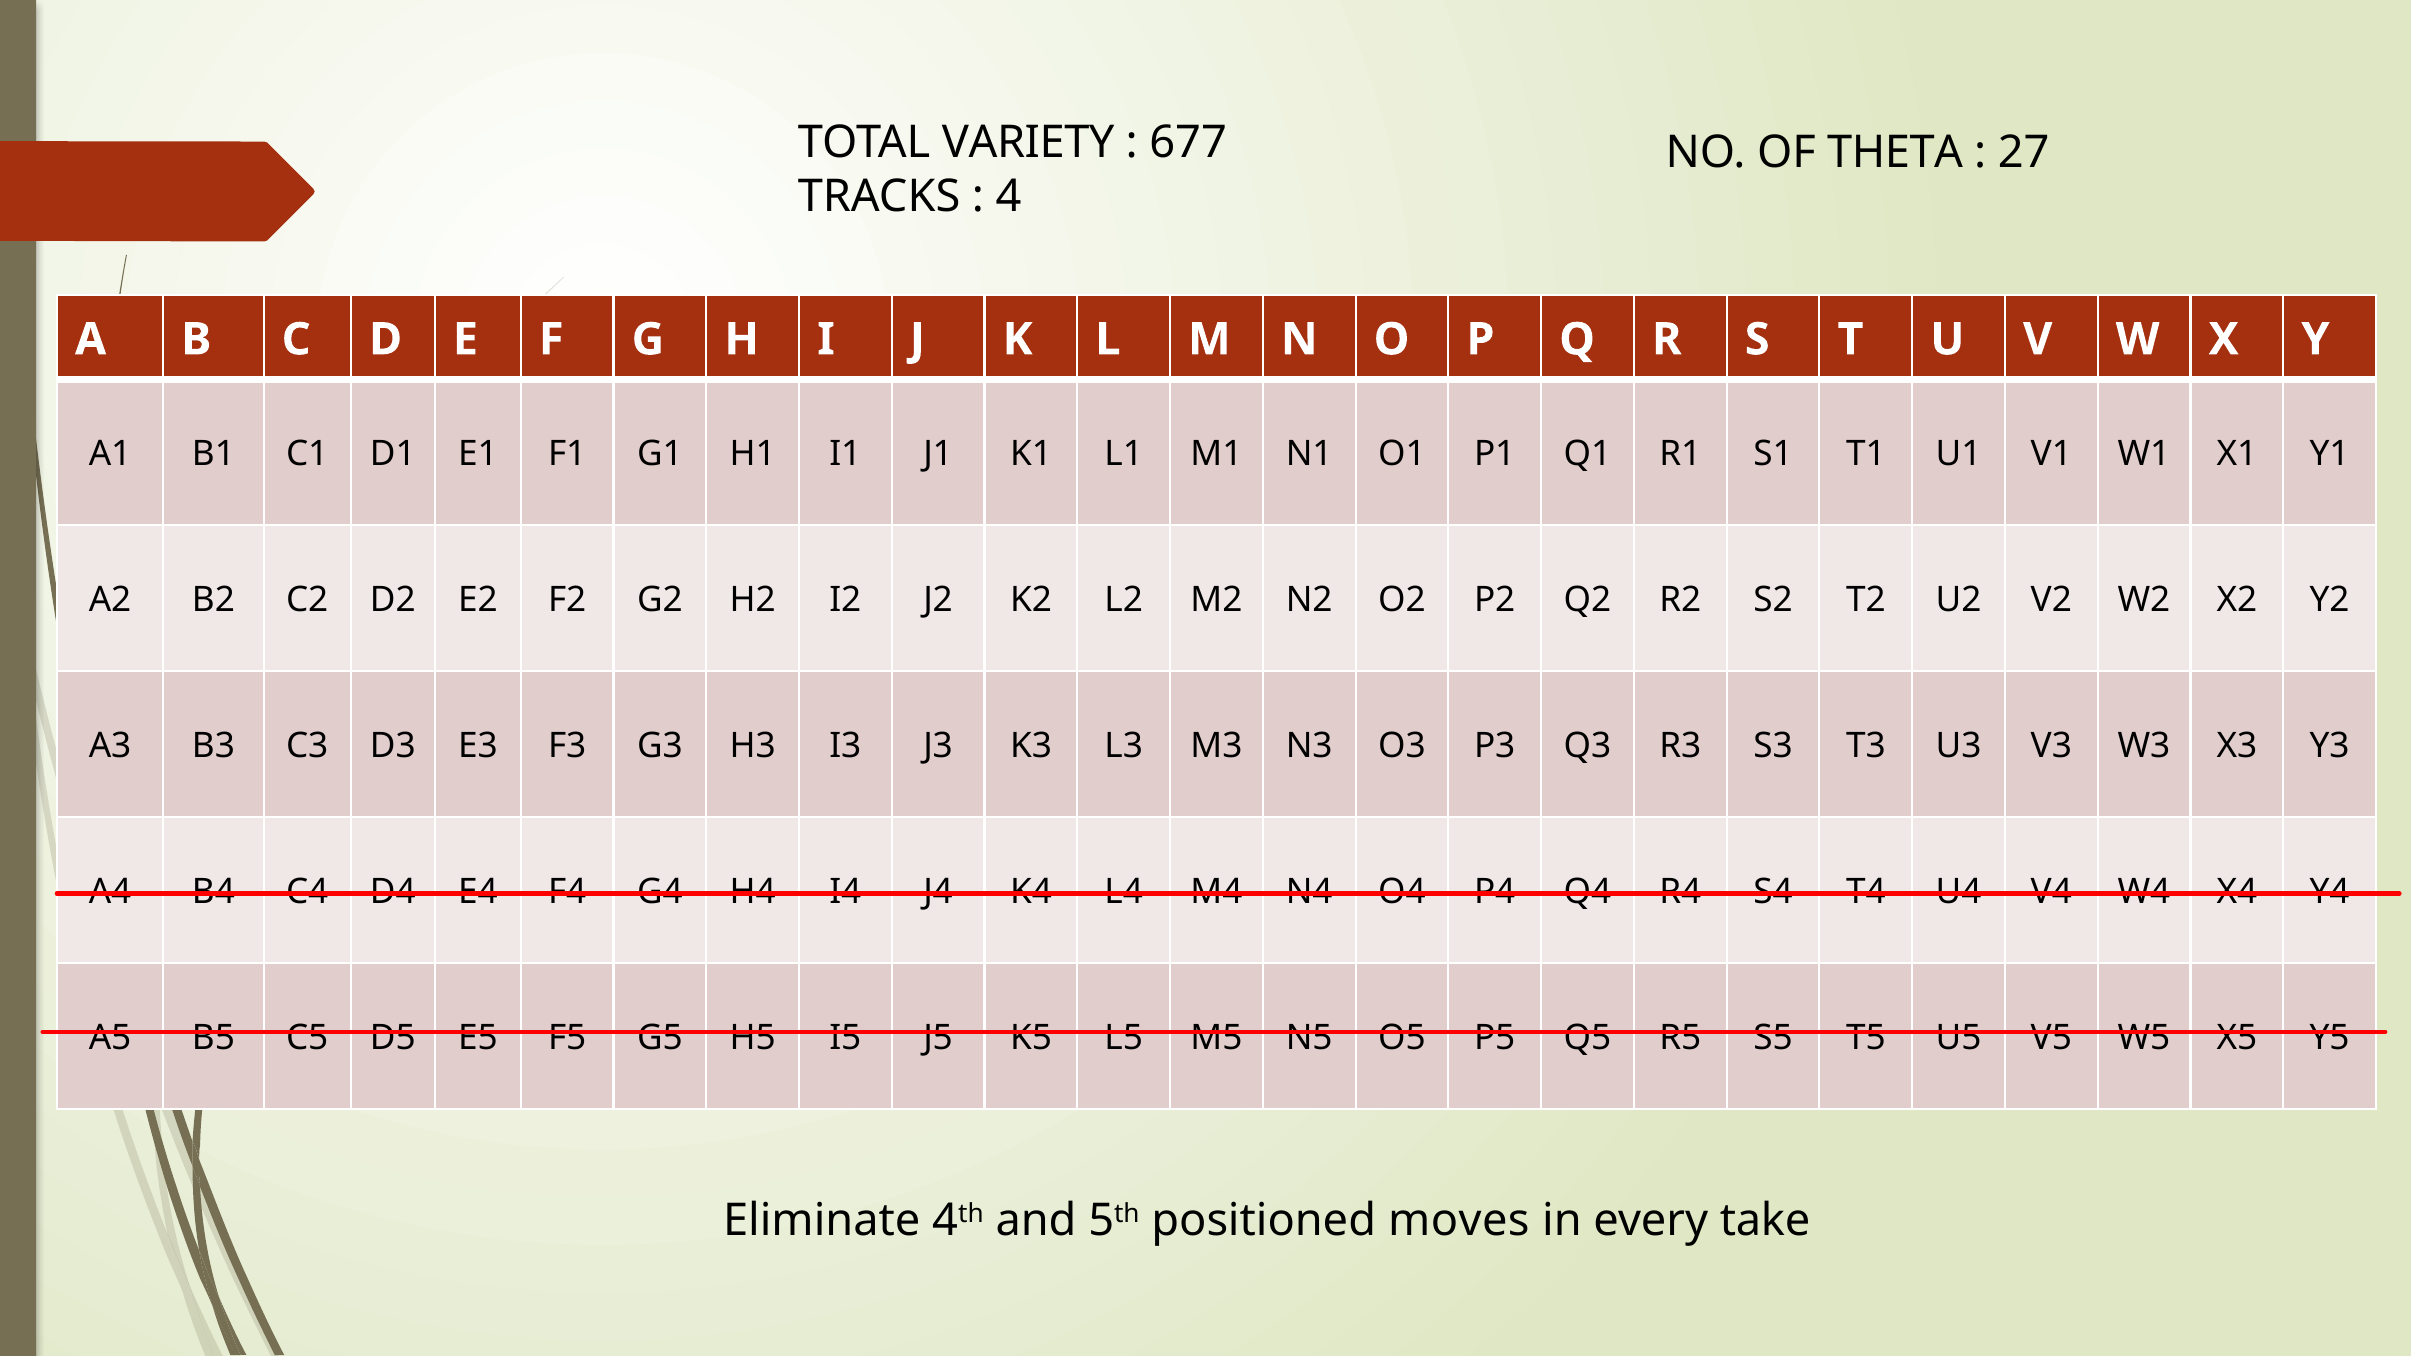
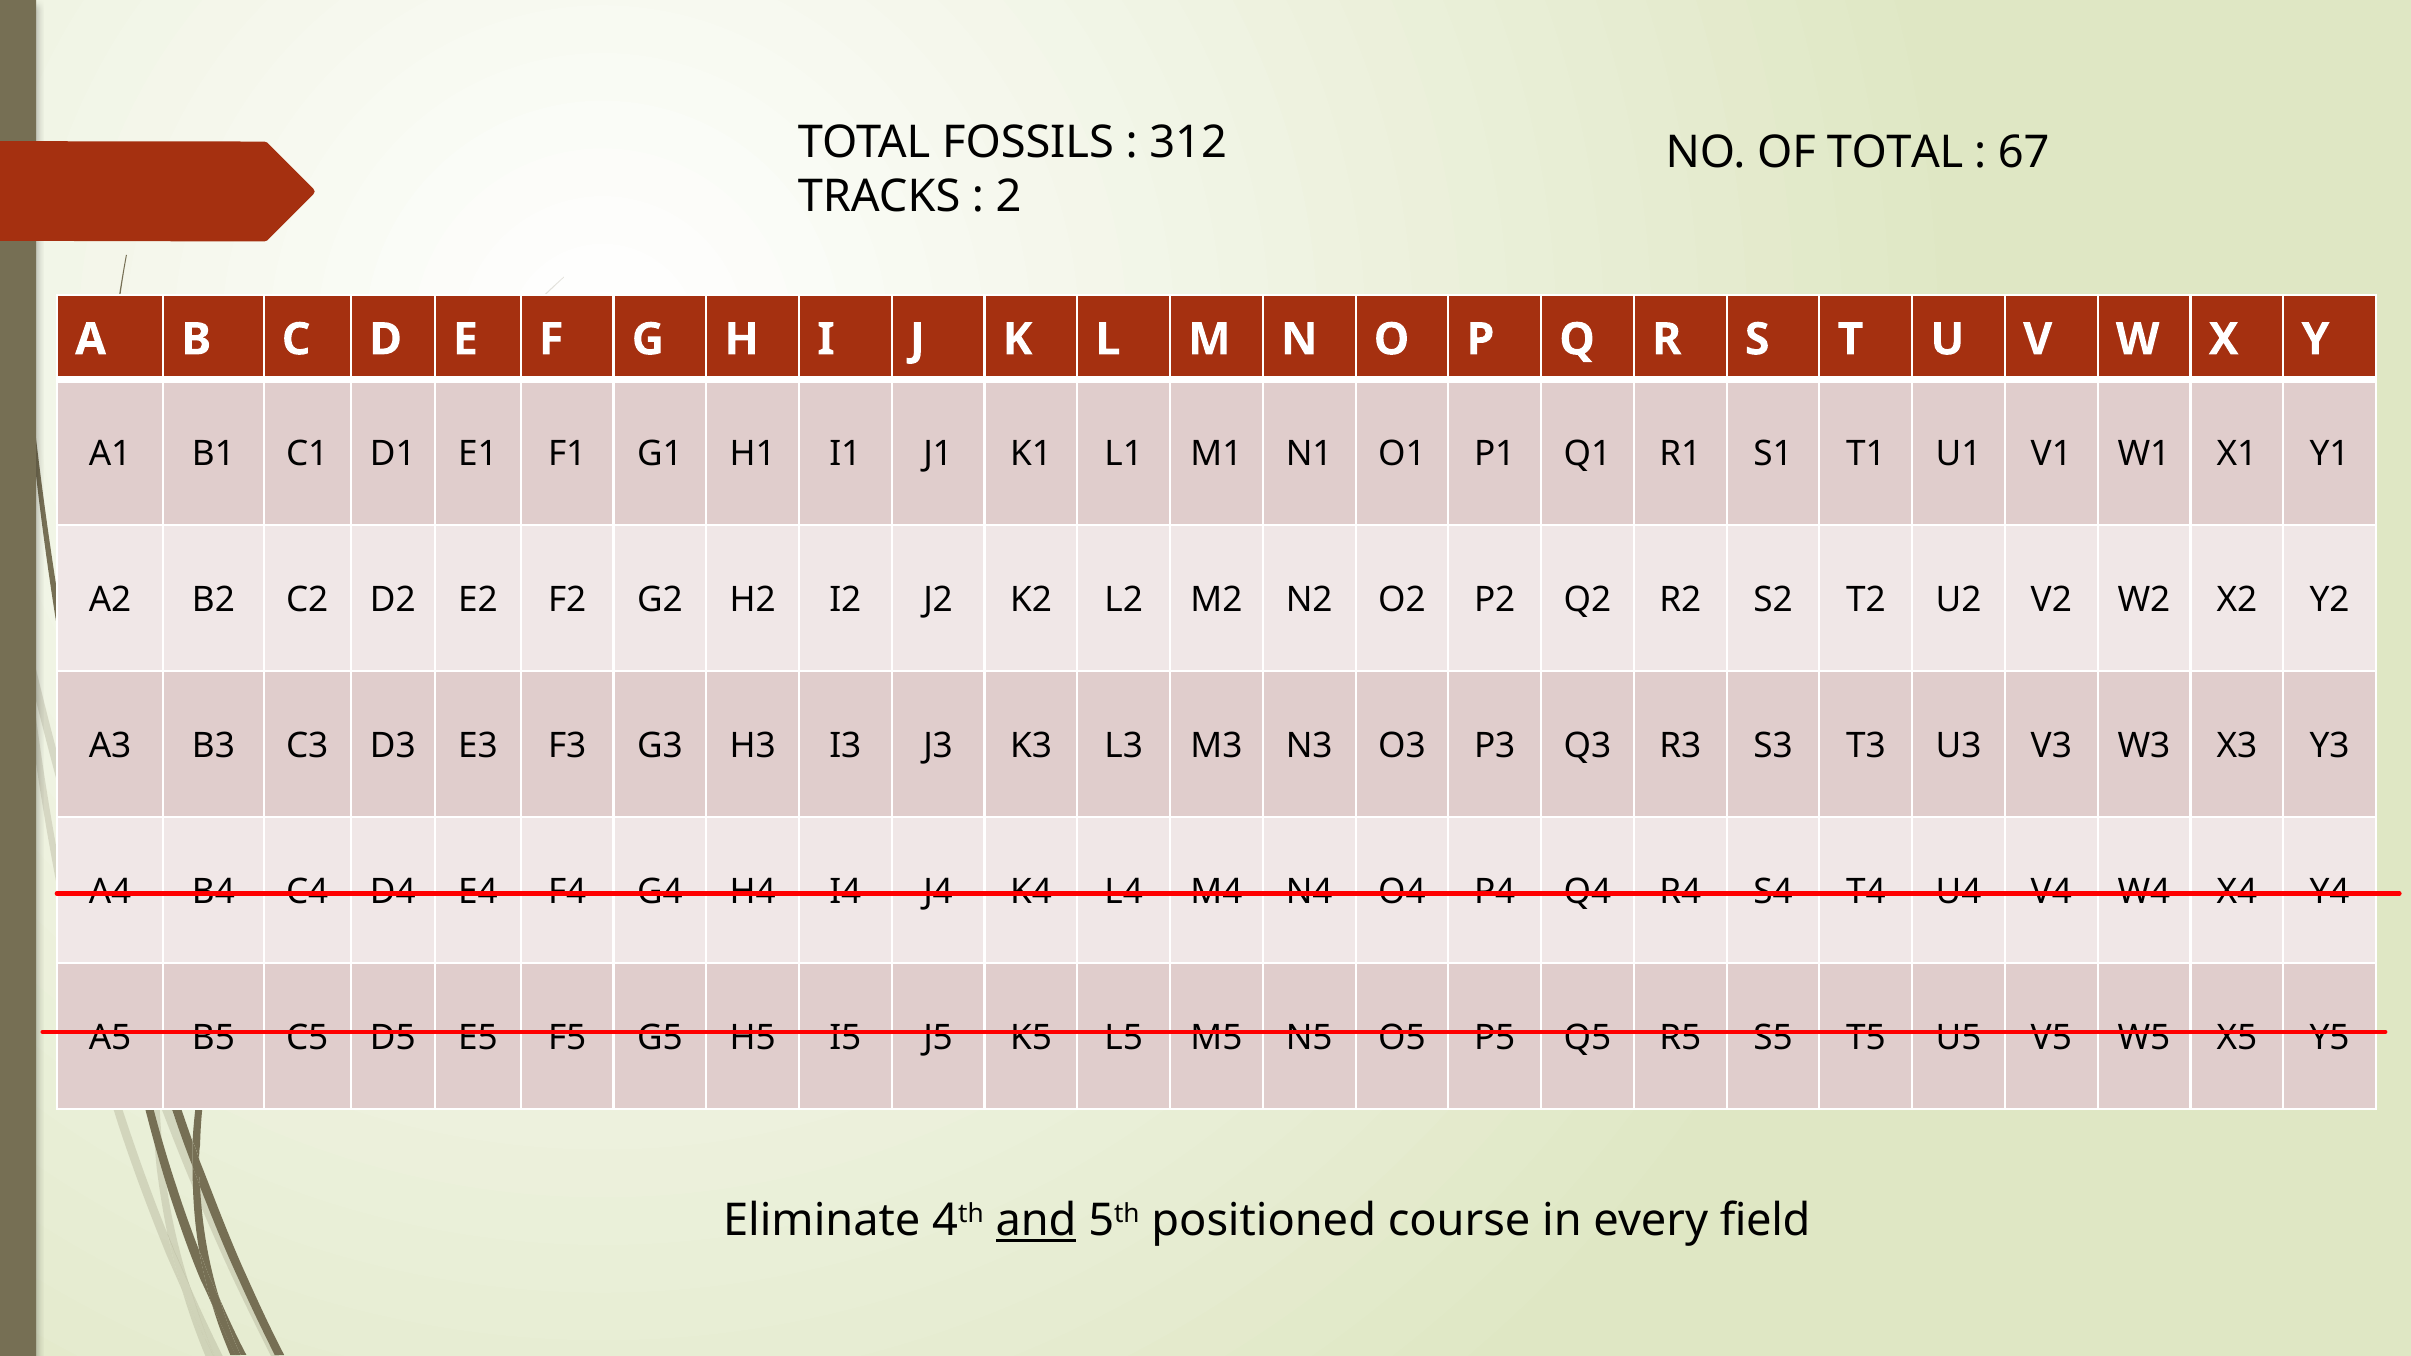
VARIETY: VARIETY -> FOSSILS
677: 677 -> 312
OF THETA: THETA -> TOTAL
27: 27 -> 67
4: 4 -> 2
and underline: none -> present
moves: moves -> course
take: take -> field
